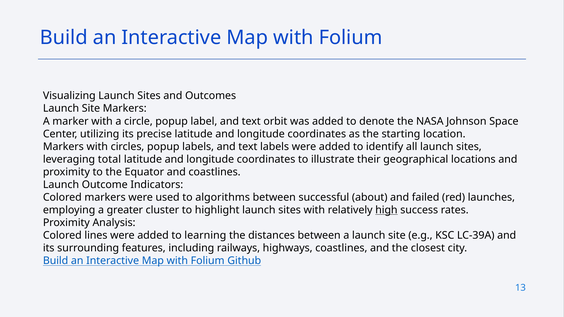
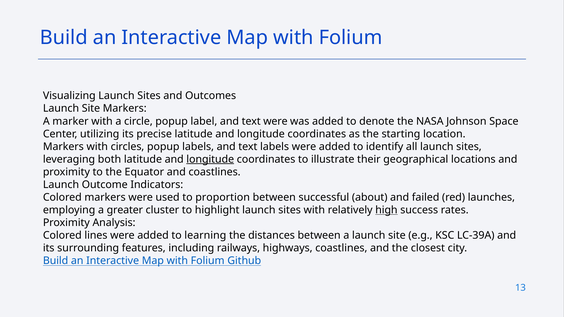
text orbit: orbit -> were
total: total -> both
longitude at (210, 159) underline: none -> present
algorithms: algorithms -> proportion
